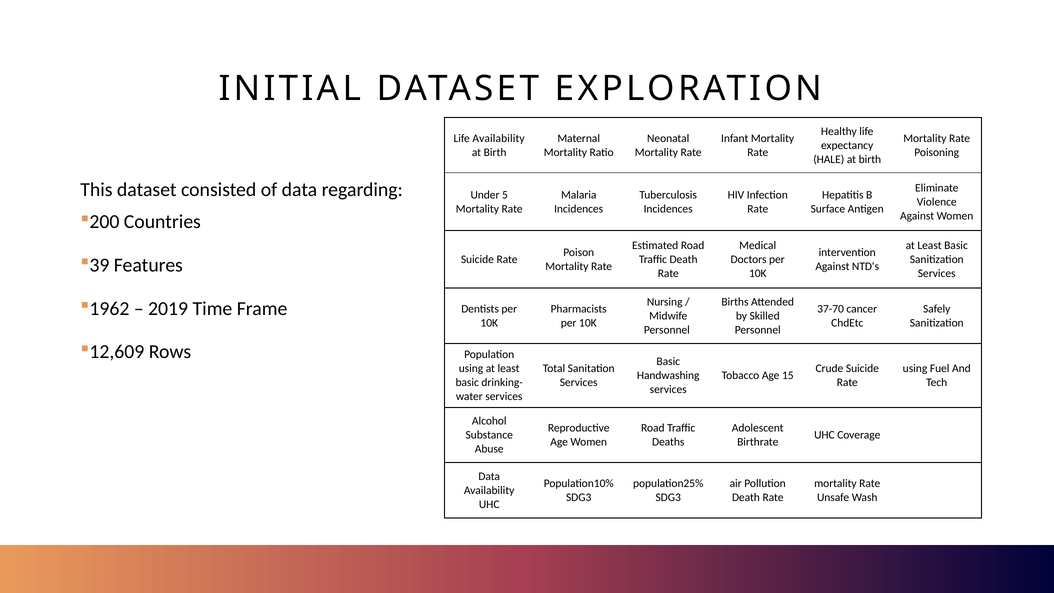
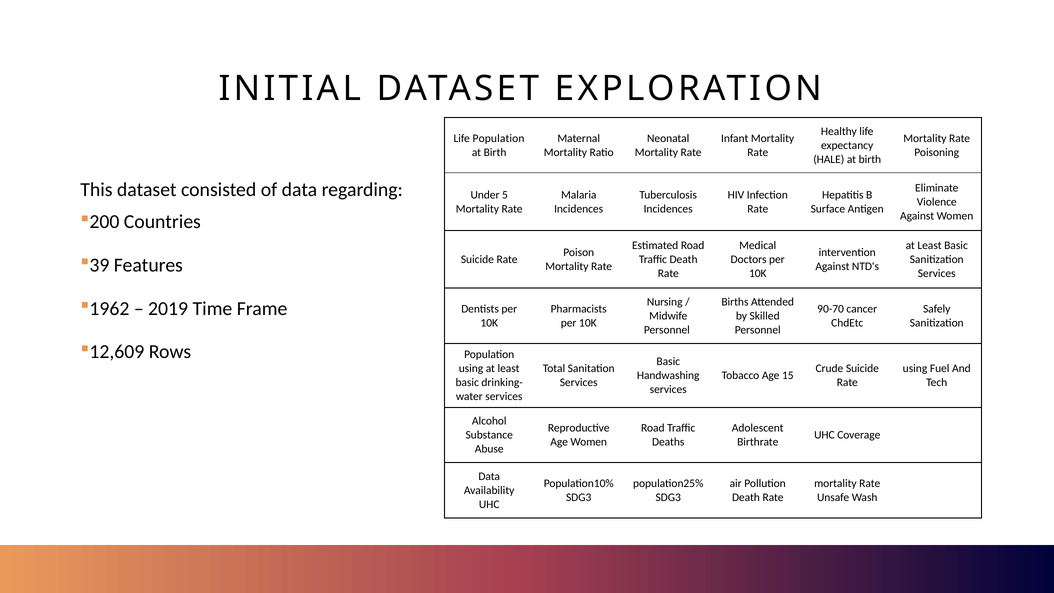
Life Availability: Availability -> Population
37-70: 37-70 -> 90-70
